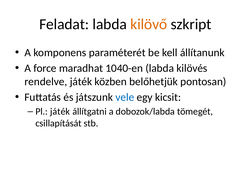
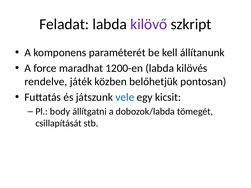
kilövő colour: orange -> purple
1040-en: 1040-en -> 1200-en
Pl játék: játék -> body
